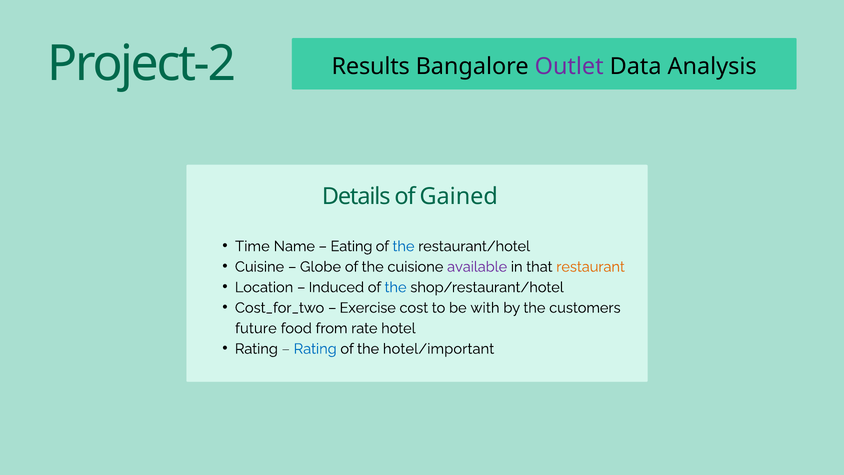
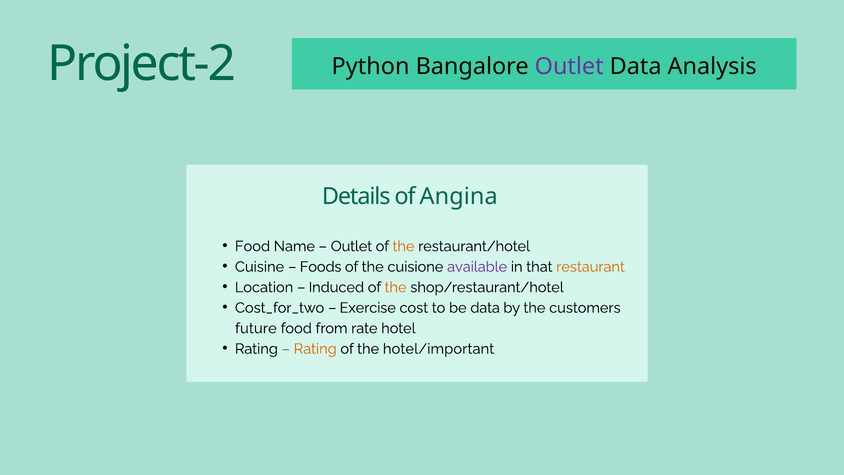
Results: Results -> Python
Gained: Gained -> Angina
Time at (252, 246): Time -> Food
Eating at (351, 246): Eating -> Outlet
the at (404, 246) colour: blue -> orange
Globe: Globe -> Foods
the at (396, 287) colour: blue -> orange
be with: with -> data
Rating at (315, 349) colour: blue -> orange
